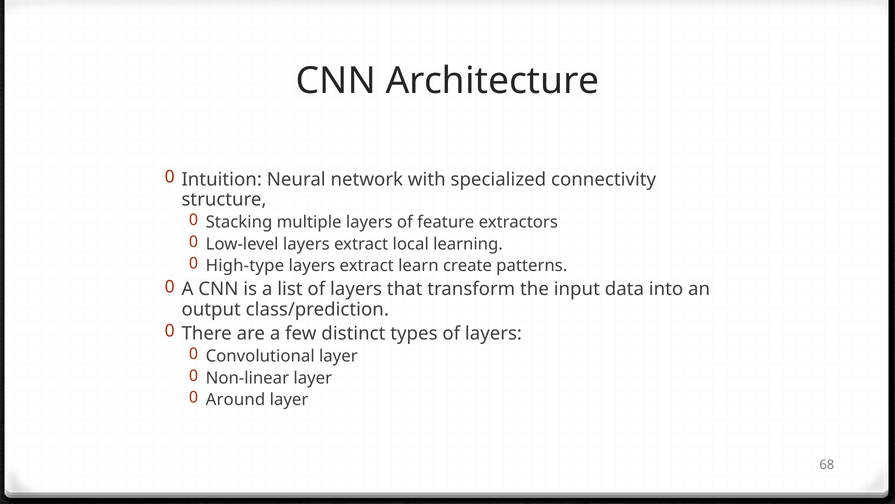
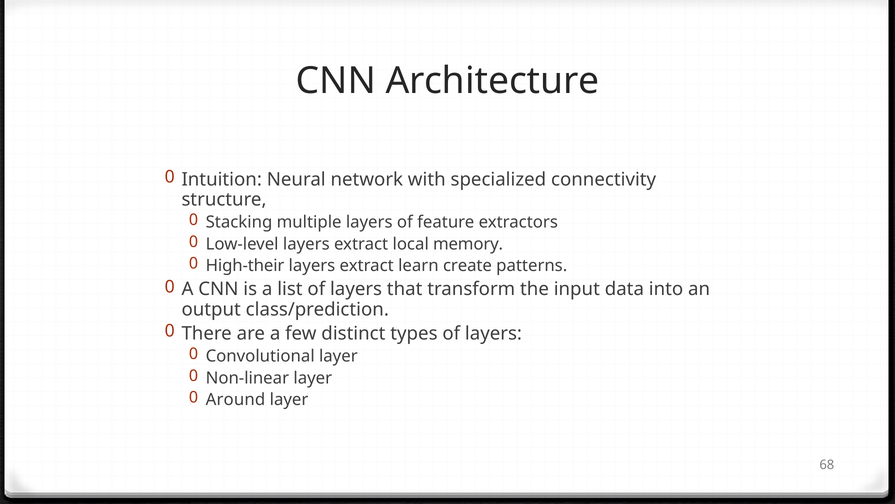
learning: learning -> memory
High-type: High-type -> High-their
